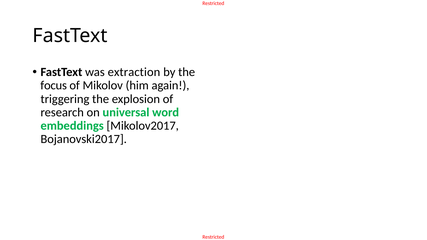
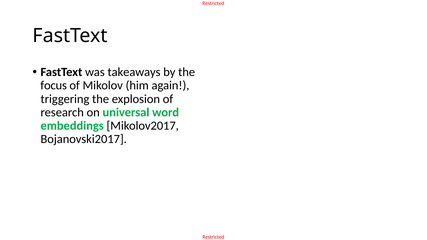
extraction: extraction -> takeaways
